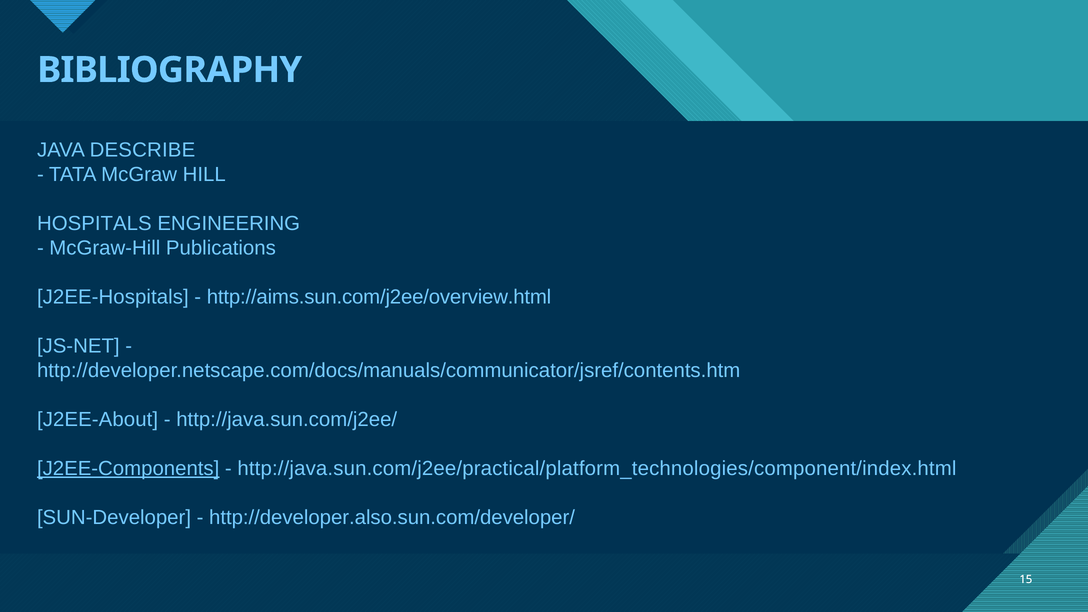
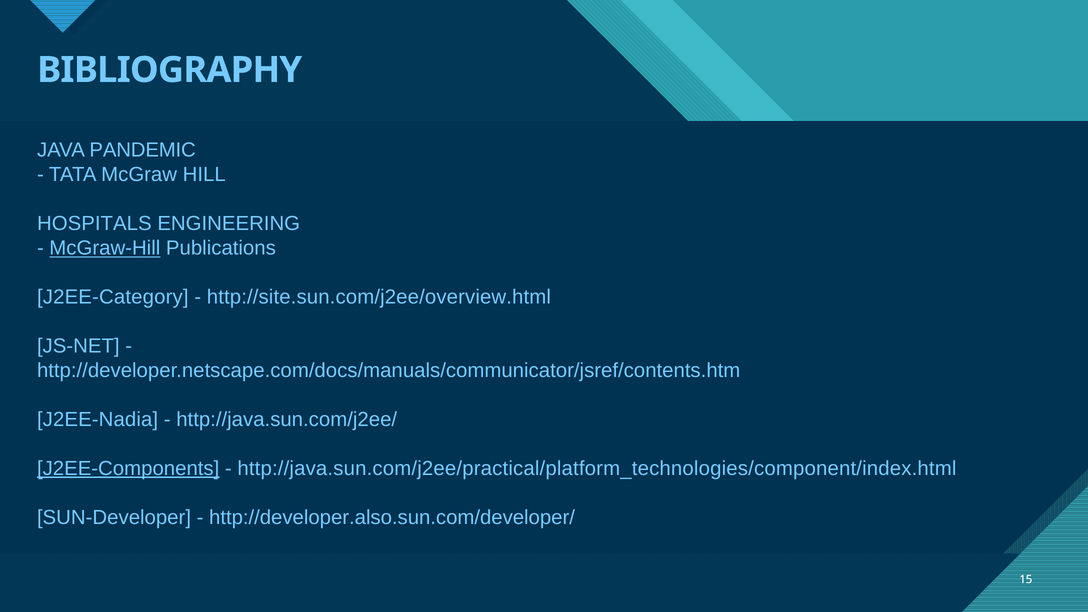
DESCRIBE: DESCRIBE -> PANDEMIC
McGraw-Hill underline: none -> present
J2EE-Hospitals: J2EE-Hospitals -> J2EE-Category
http://aims.sun.com/j2ee/overview.html: http://aims.sun.com/j2ee/overview.html -> http://site.sun.com/j2ee/overview.html
J2EE-About: J2EE-About -> J2EE-Nadia
